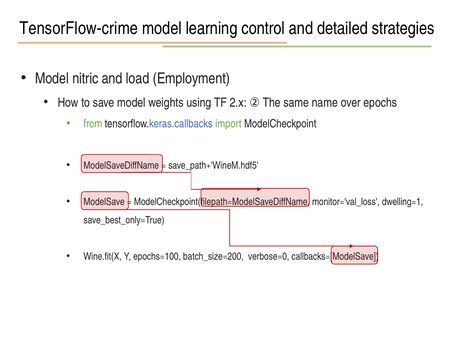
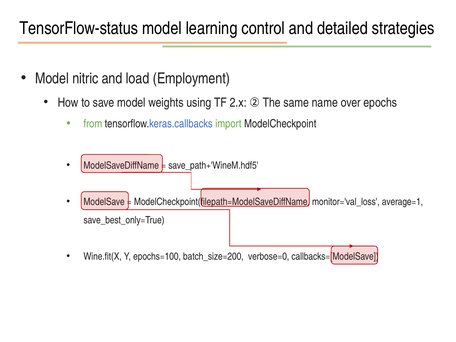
TensorFlow-crime: TensorFlow-crime -> TensorFlow-status
dwelling=1: dwelling=1 -> average=1
